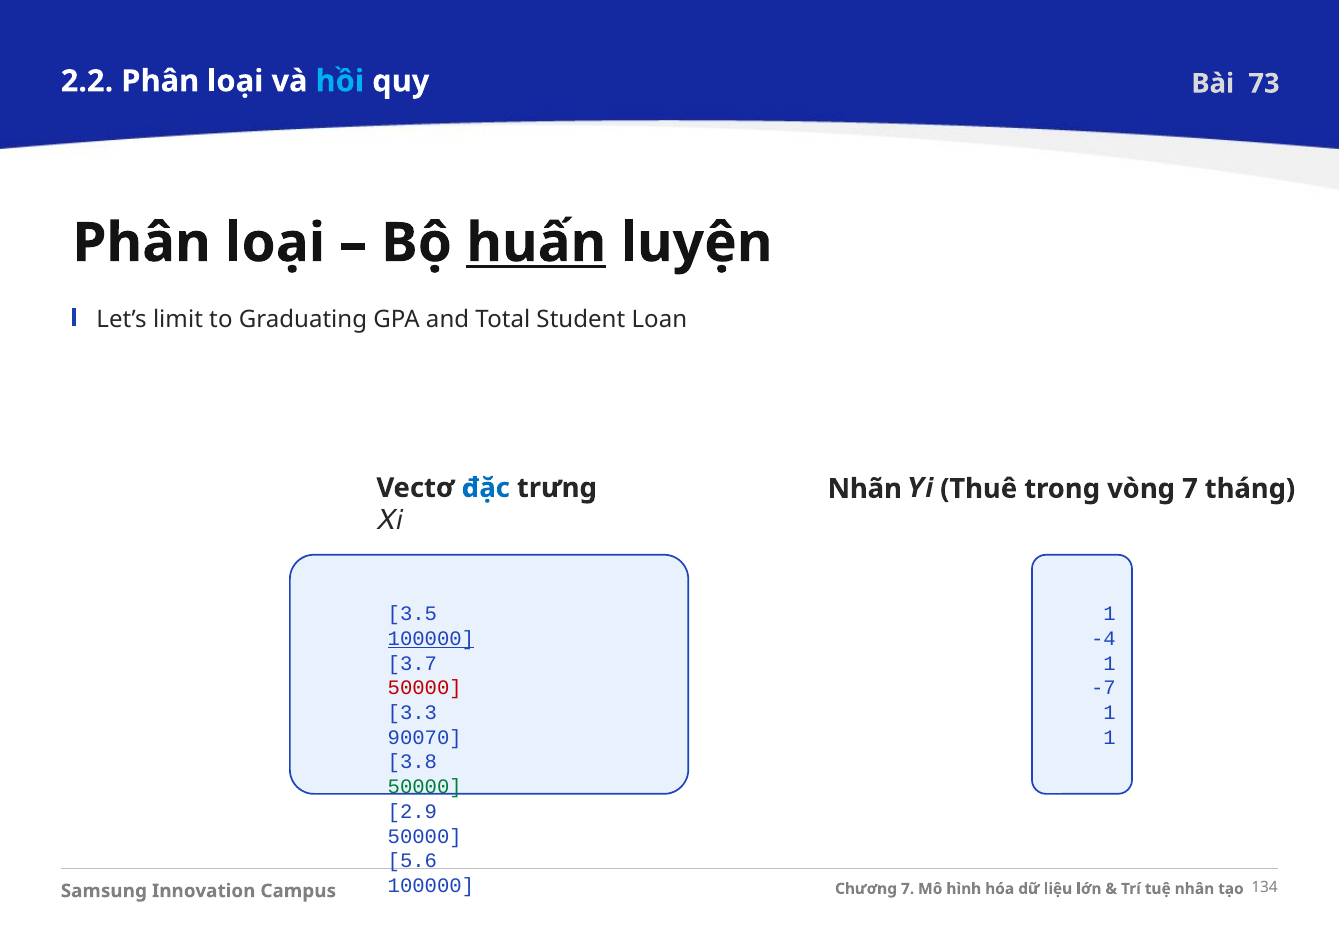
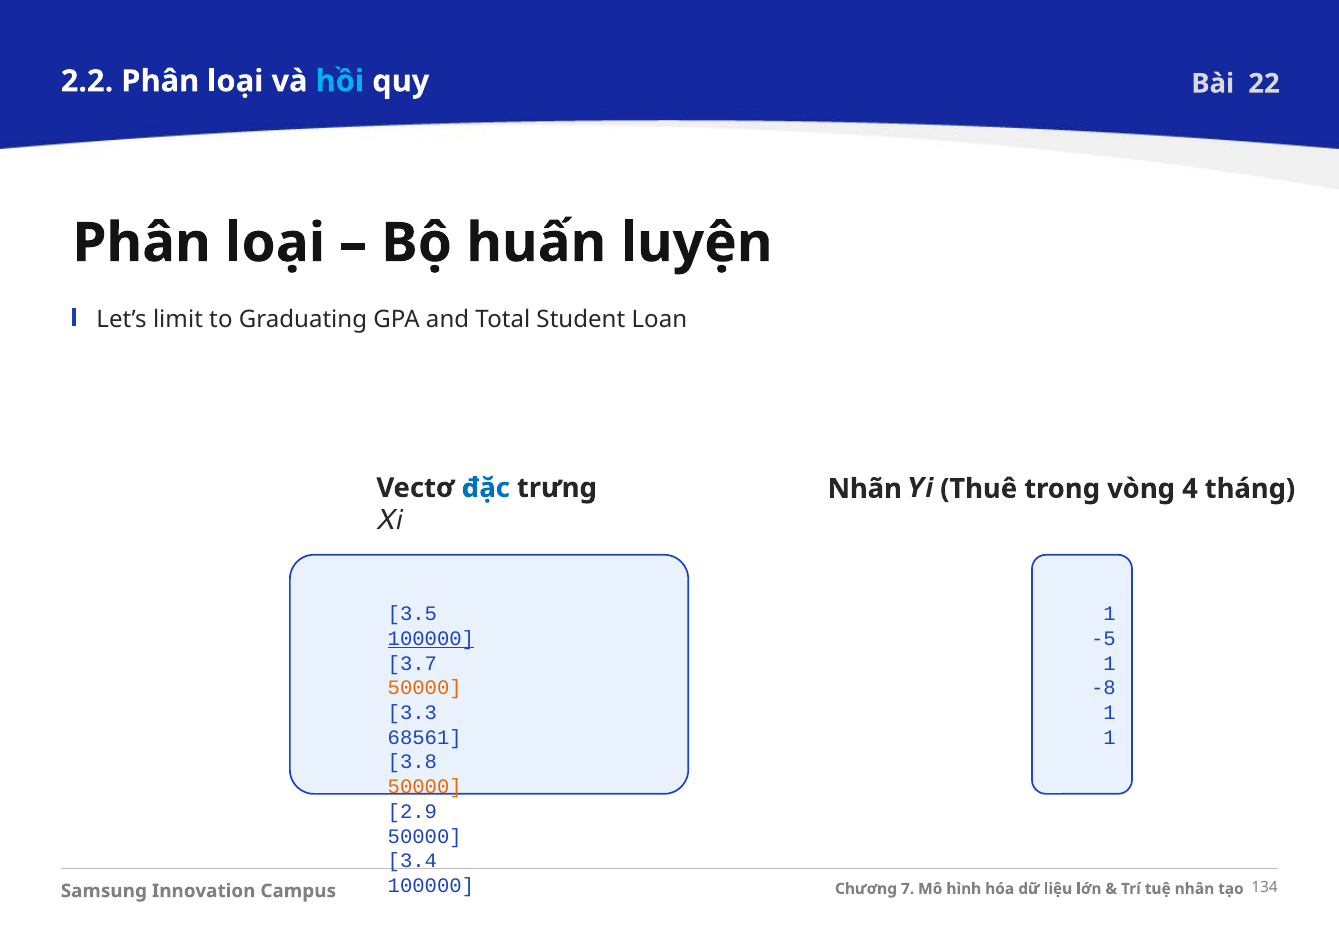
73: 73 -> 22
huấn underline: present -> none
vòng 7: 7 -> 4
-4: -4 -> -5
50000 at (425, 688) colour: red -> orange
-7: -7 -> -8
90070: 90070 -> 68561
50000 at (425, 787) colour: green -> orange
5.6: 5.6 -> 3.4
